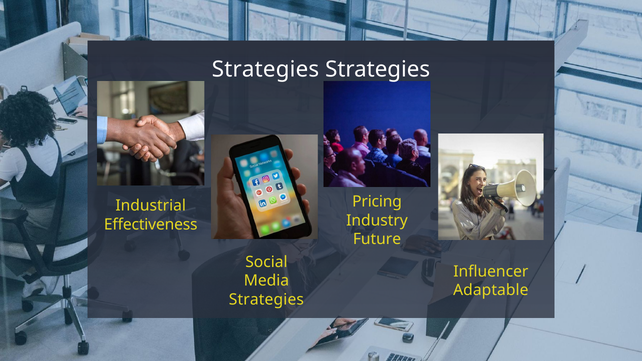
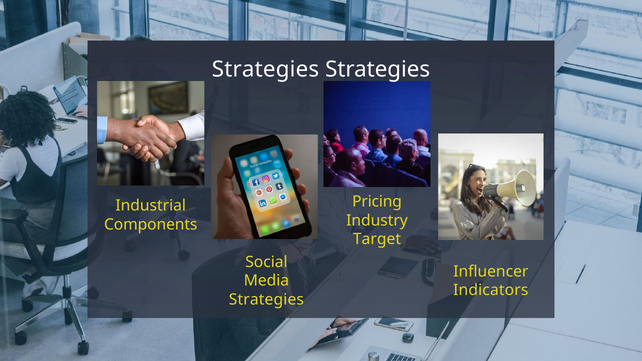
Effectiveness: Effectiveness -> Components
Future: Future -> Target
Adaptable: Adaptable -> Indicators
